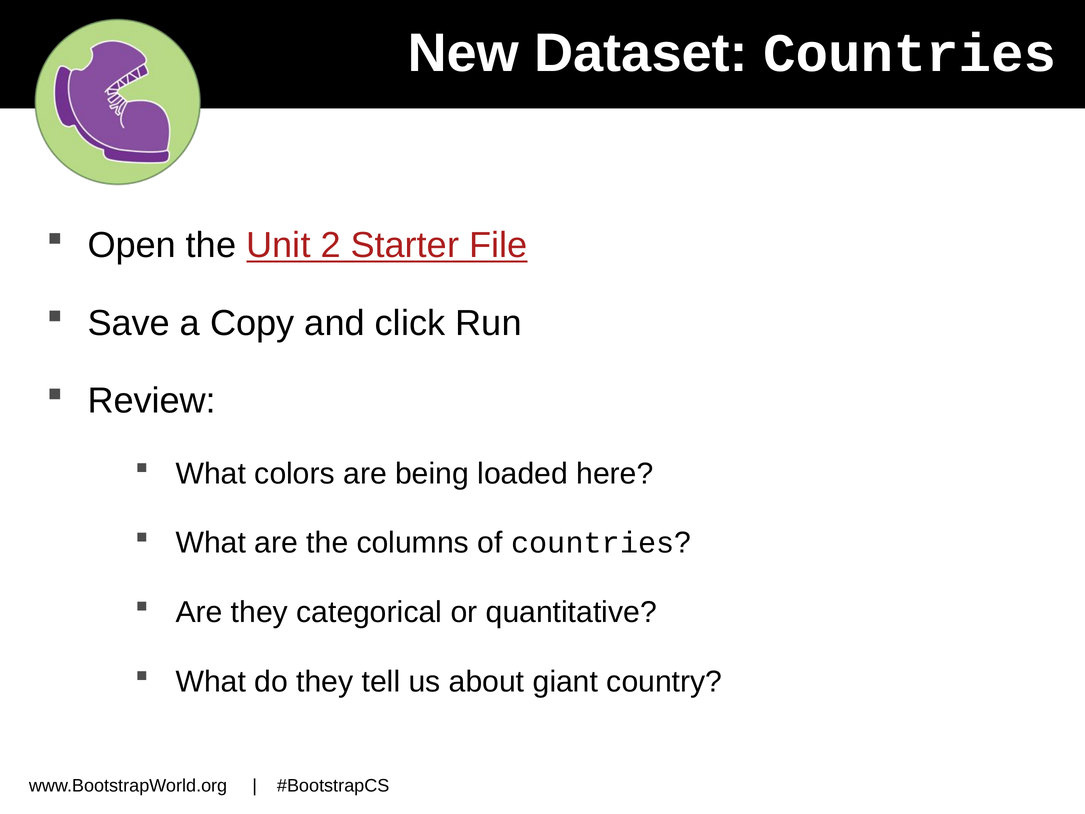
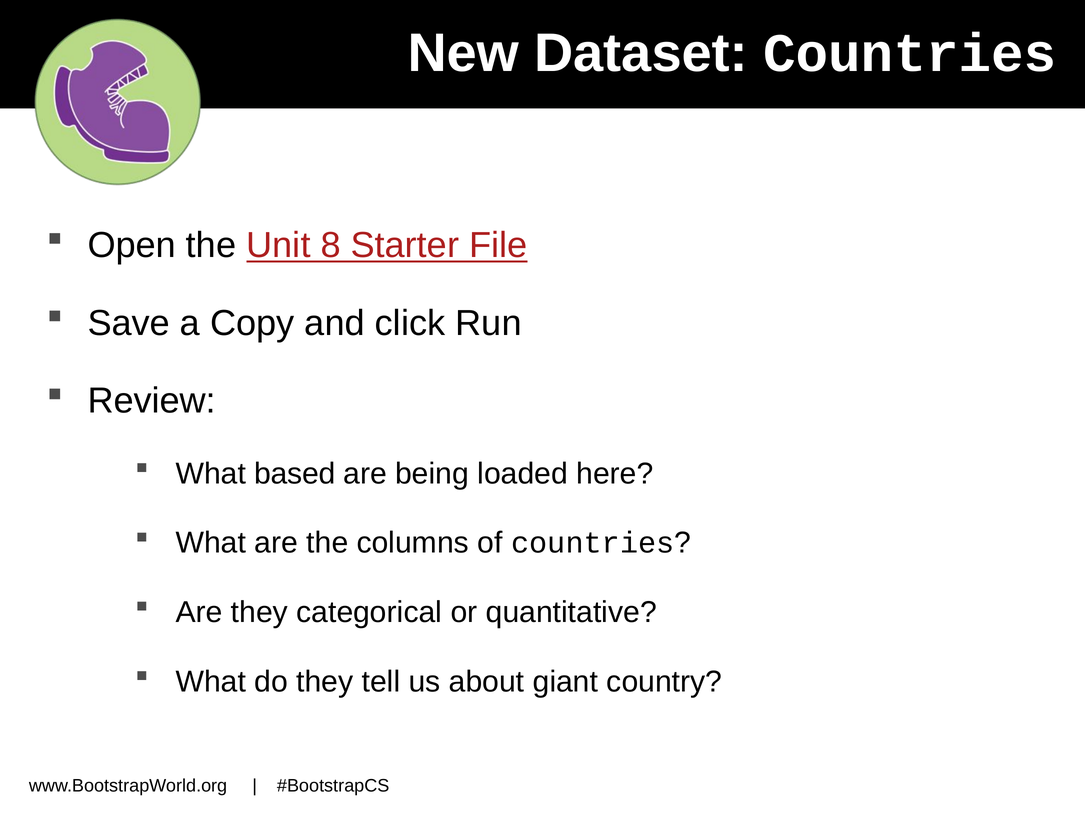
2: 2 -> 8
colors: colors -> based
